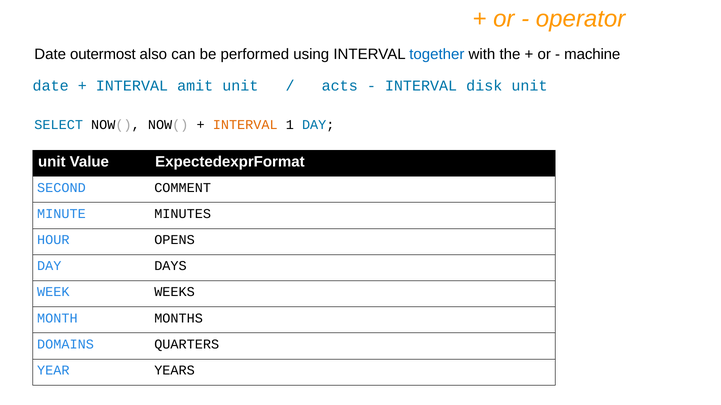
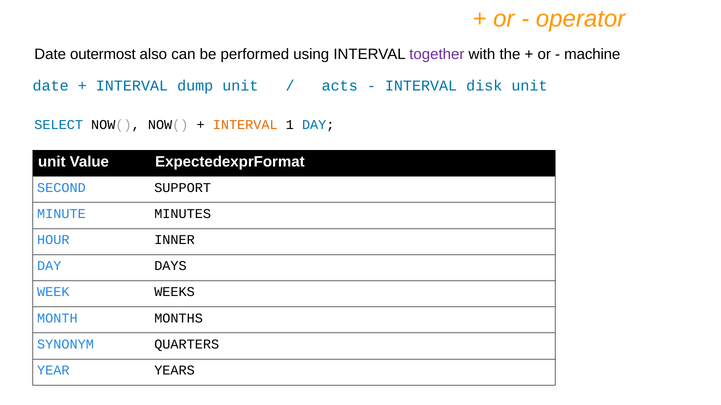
together colour: blue -> purple
amit: amit -> dump
COMMENT: COMMENT -> SUPPORT
OPENS: OPENS -> INNER
DOMAINS: DOMAINS -> SYNONYM
